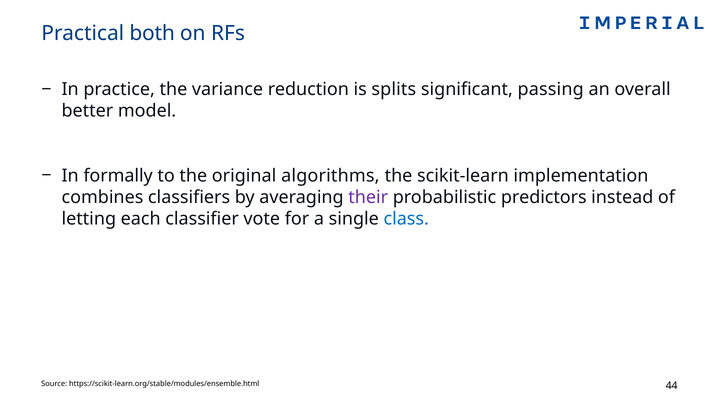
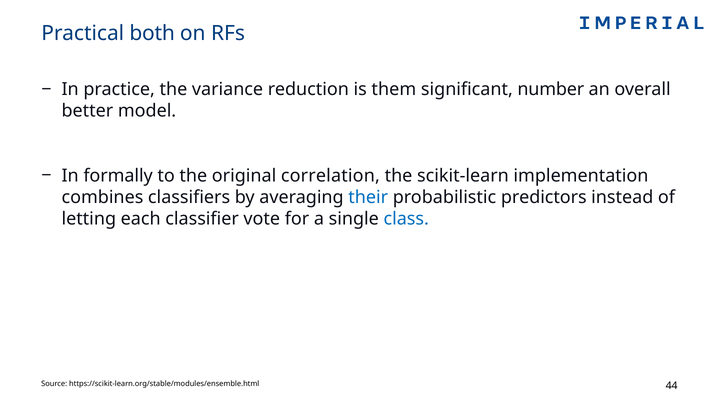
splits: splits -> them
passing: passing -> number
algorithms: algorithms -> correlation
their colour: purple -> blue
